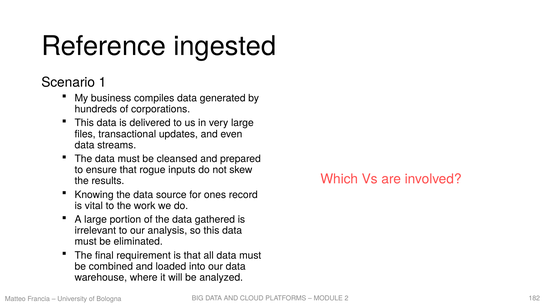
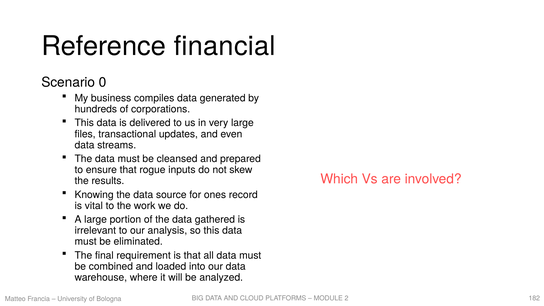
ingested: ingested -> financial
1: 1 -> 0
